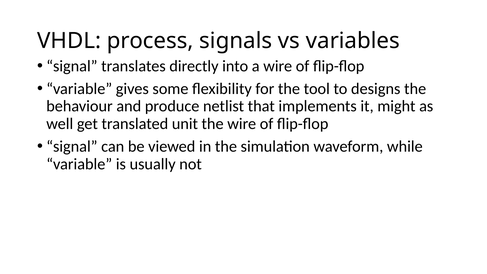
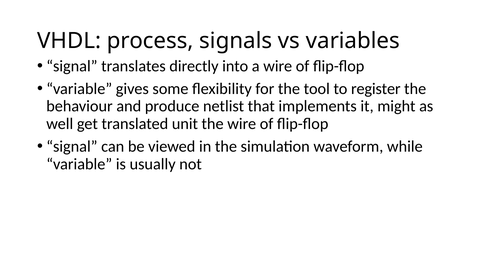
designs: designs -> register
